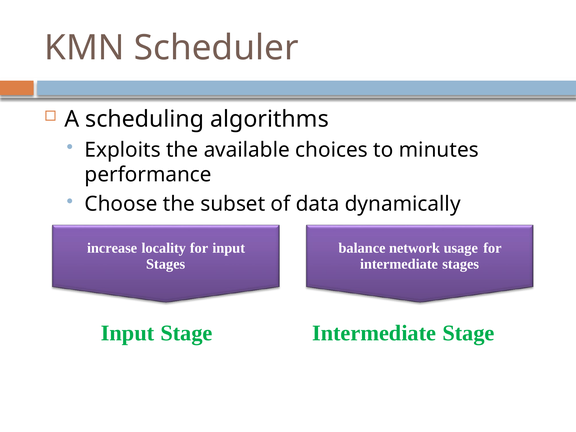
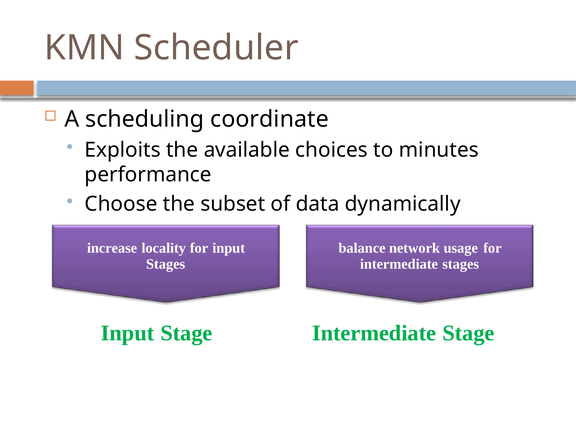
algorithms: algorithms -> coordinate
